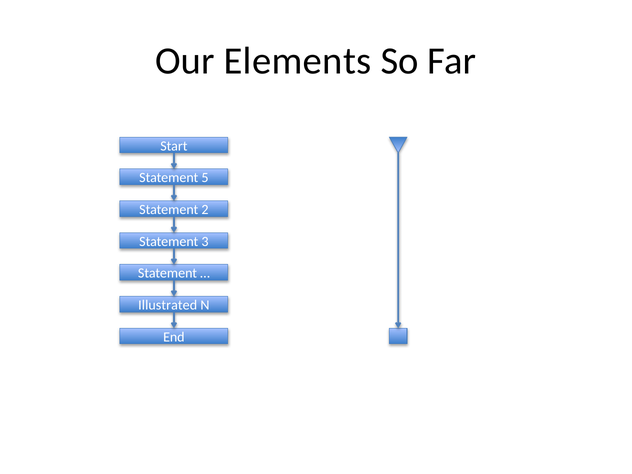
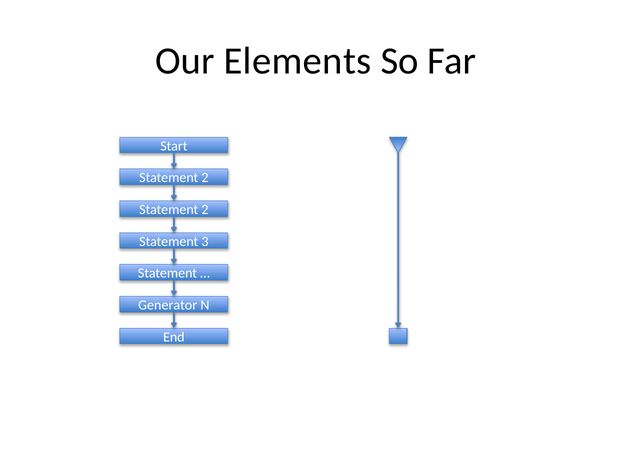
5 at (205, 178): 5 -> 2
Illustrated: Illustrated -> Generator
